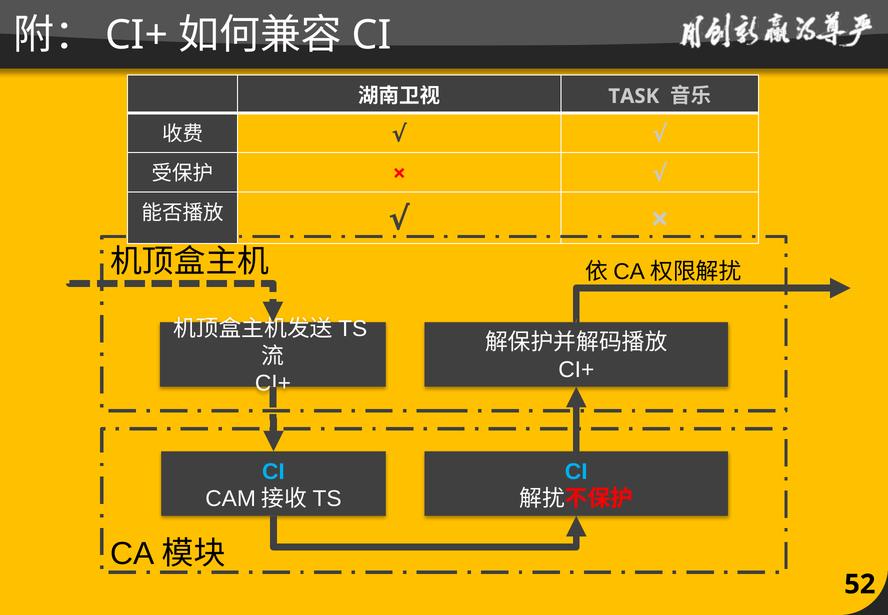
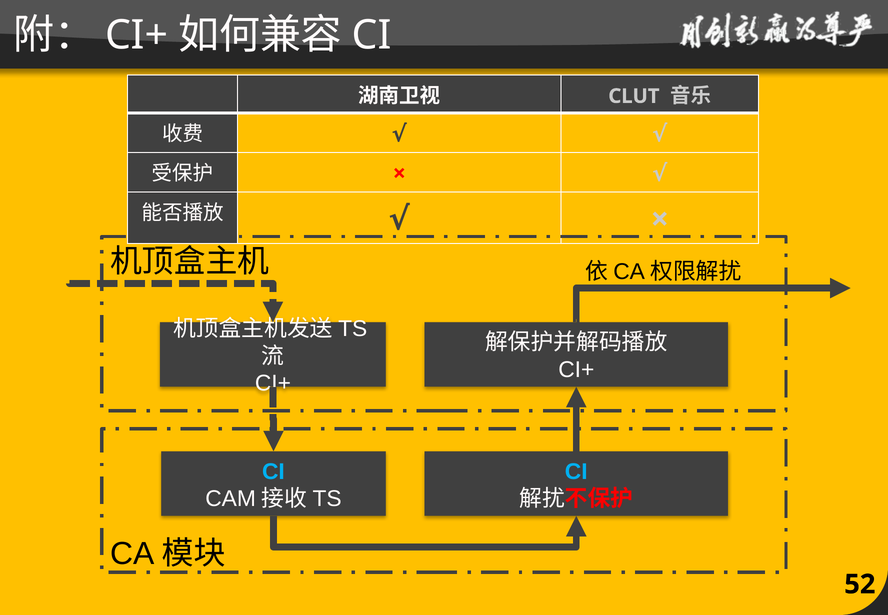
TASK: TASK -> CLUT
